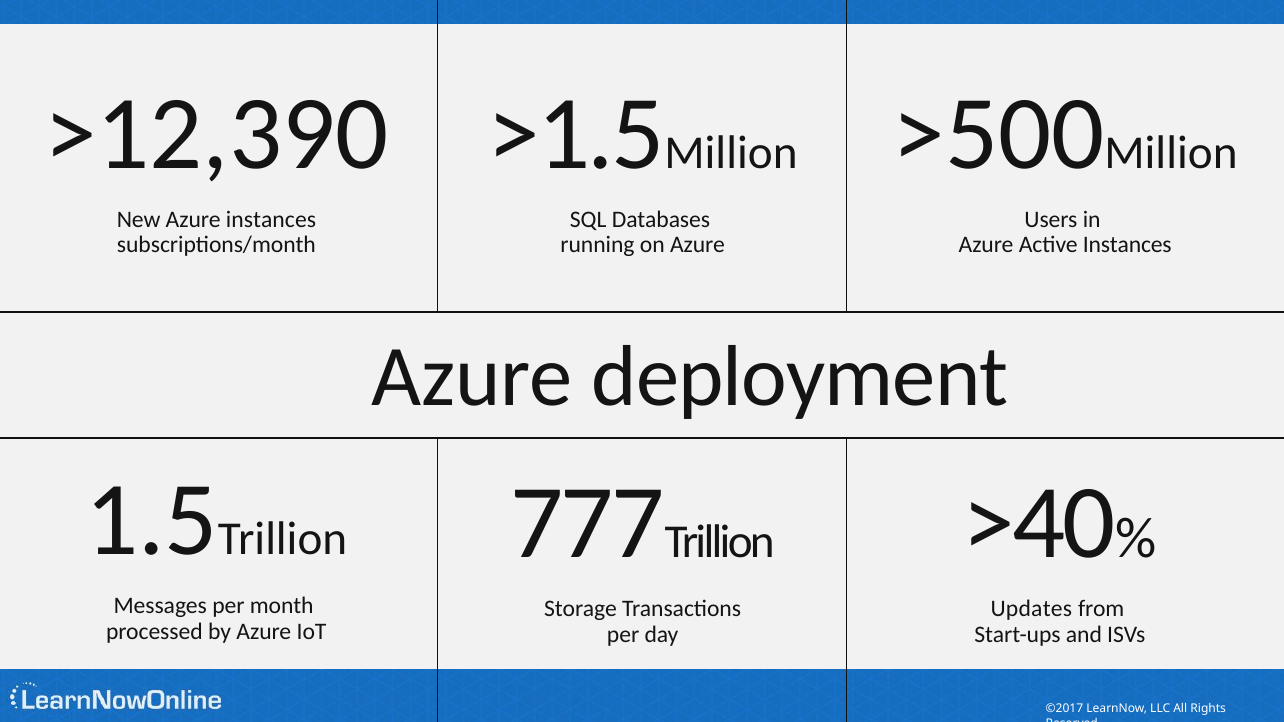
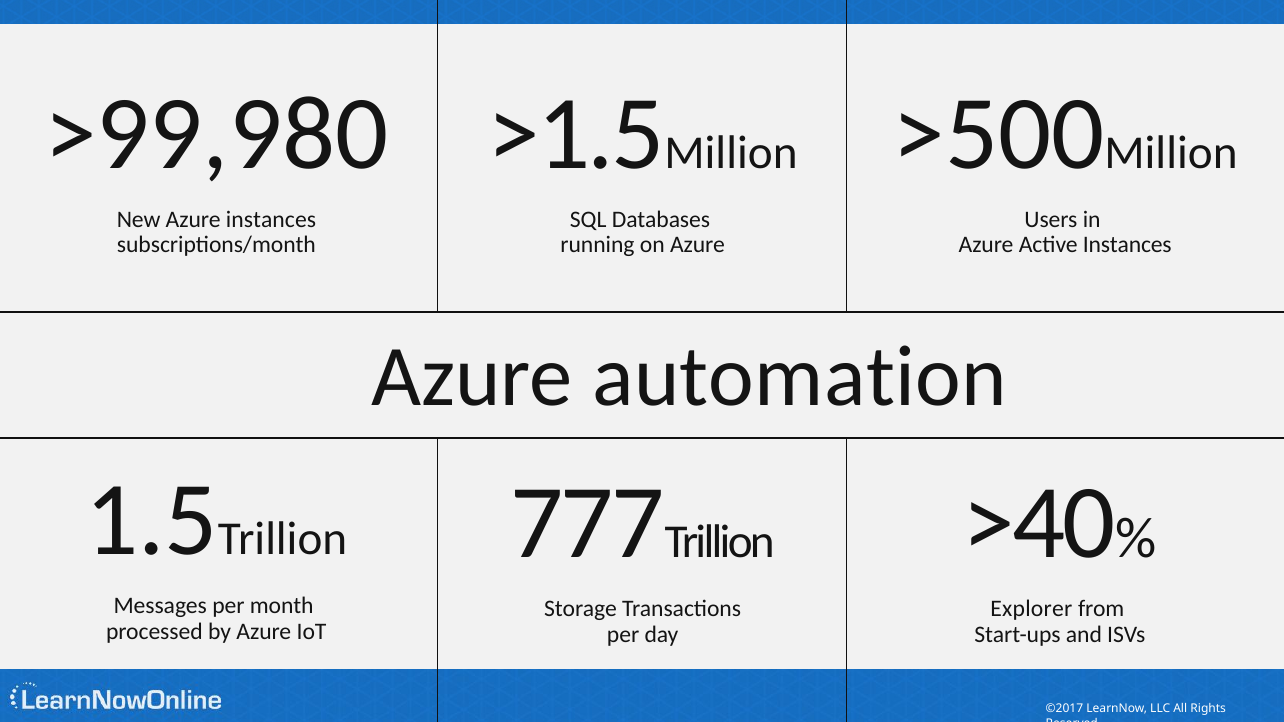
>12,390: >12,390 -> >99,980
deployment: deployment -> automation
Updates: Updates -> Explorer
